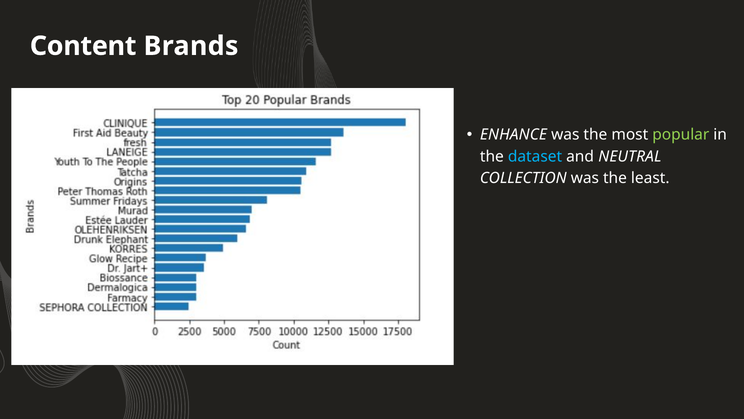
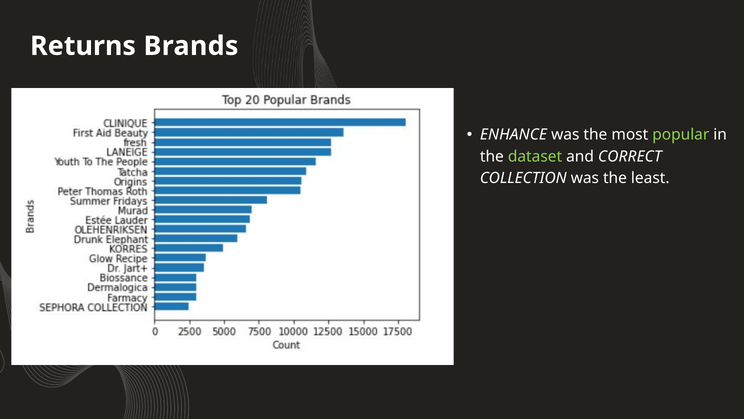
Content: Content -> Returns
dataset colour: light blue -> light green
NEUTRAL: NEUTRAL -> CORRECT
